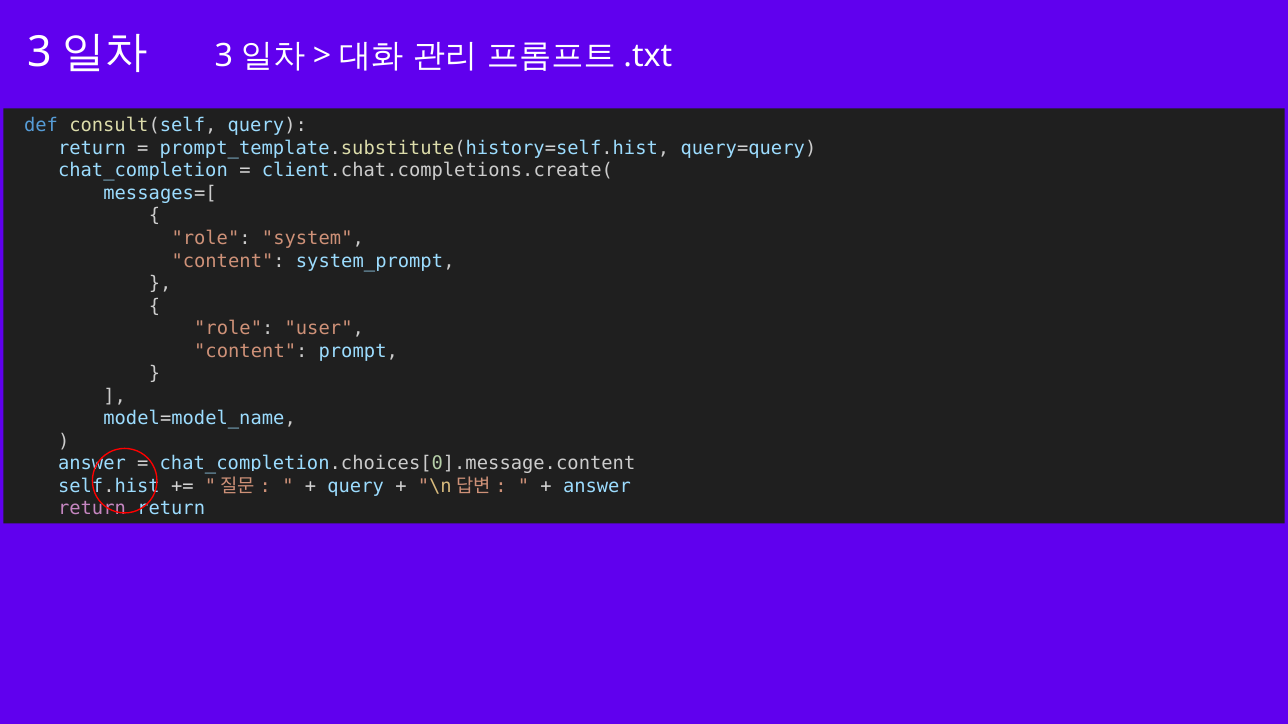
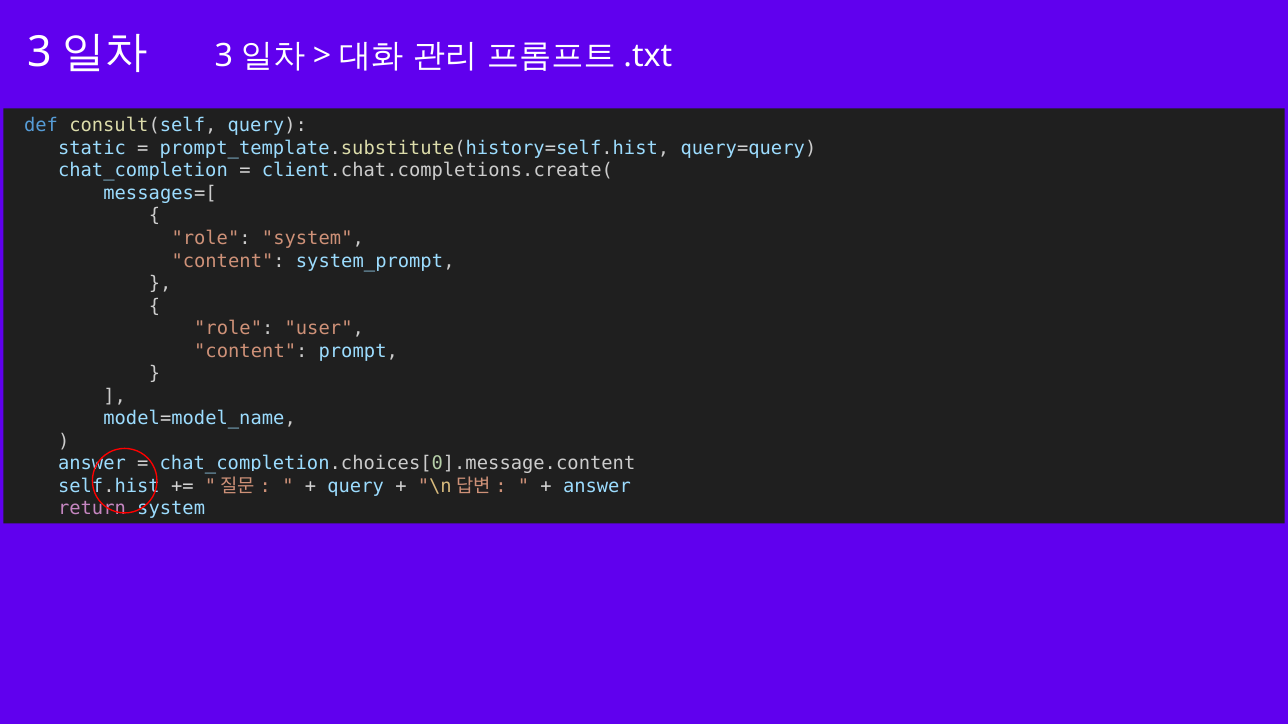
return at (92, 148): return -> static
return return: return -> system
